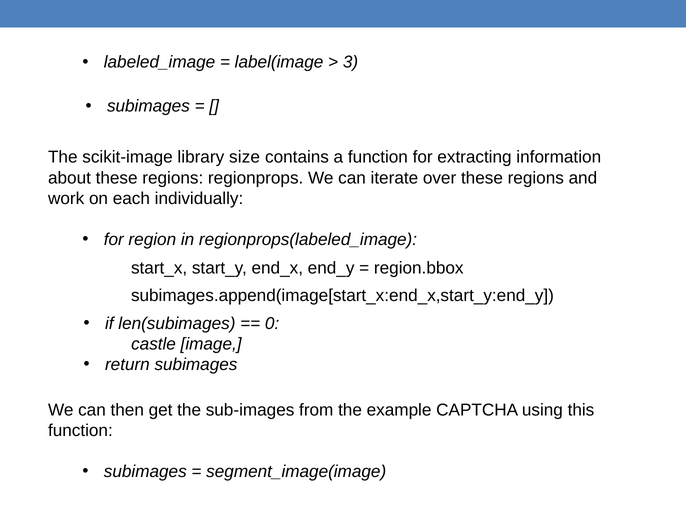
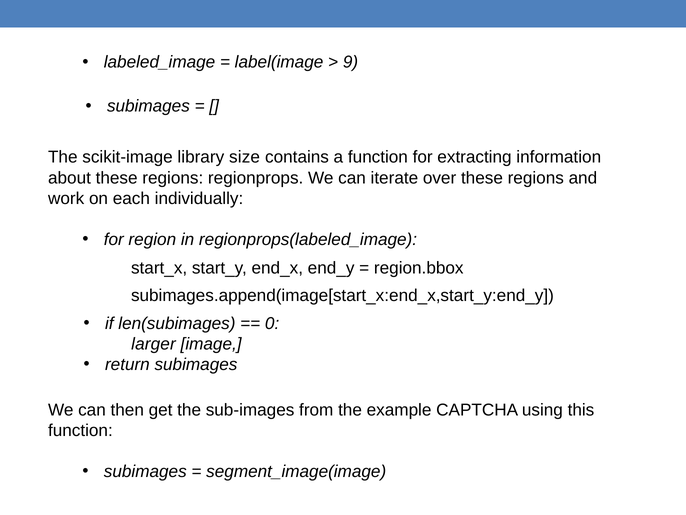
3: 3 -> 9
castle: castle -> larger
